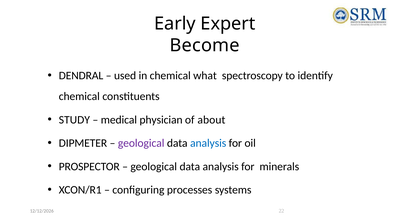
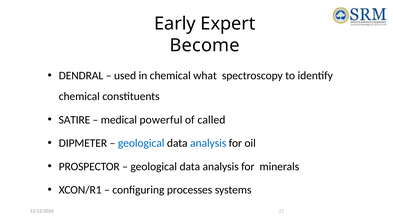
STUDY: STUDY -> SATIRE
physician: physician -> powerful
about: about -> called
geological at (141, 143) colour: purple -> blue
